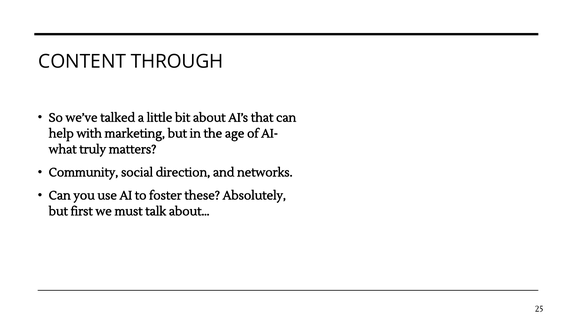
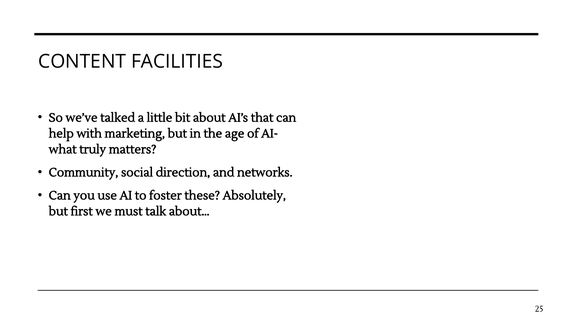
THROUGH: THROUGH -> FACILITIES
